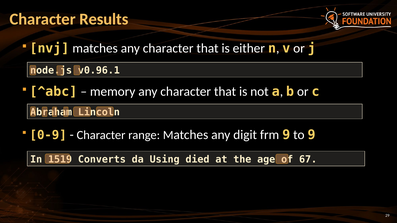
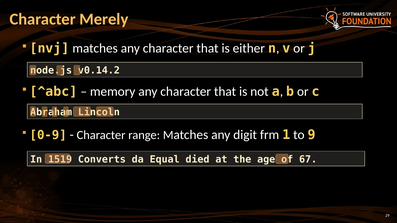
Results: Results -> Merely
v0.96.1: v0.96.1 -> v0.14.2
frm 9: 9 -> 1
Using: Using -> Equal
